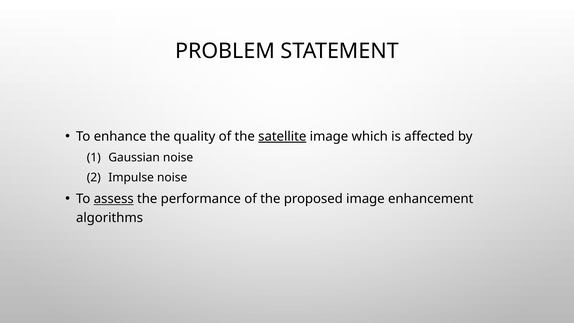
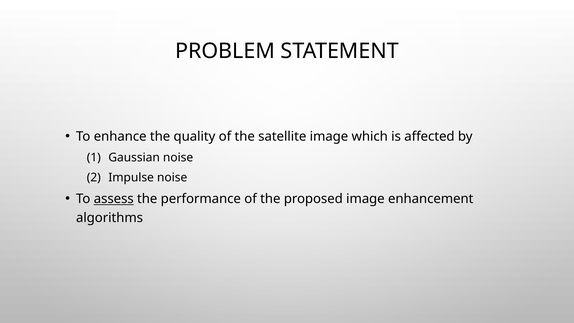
satellite underline: present -> none
